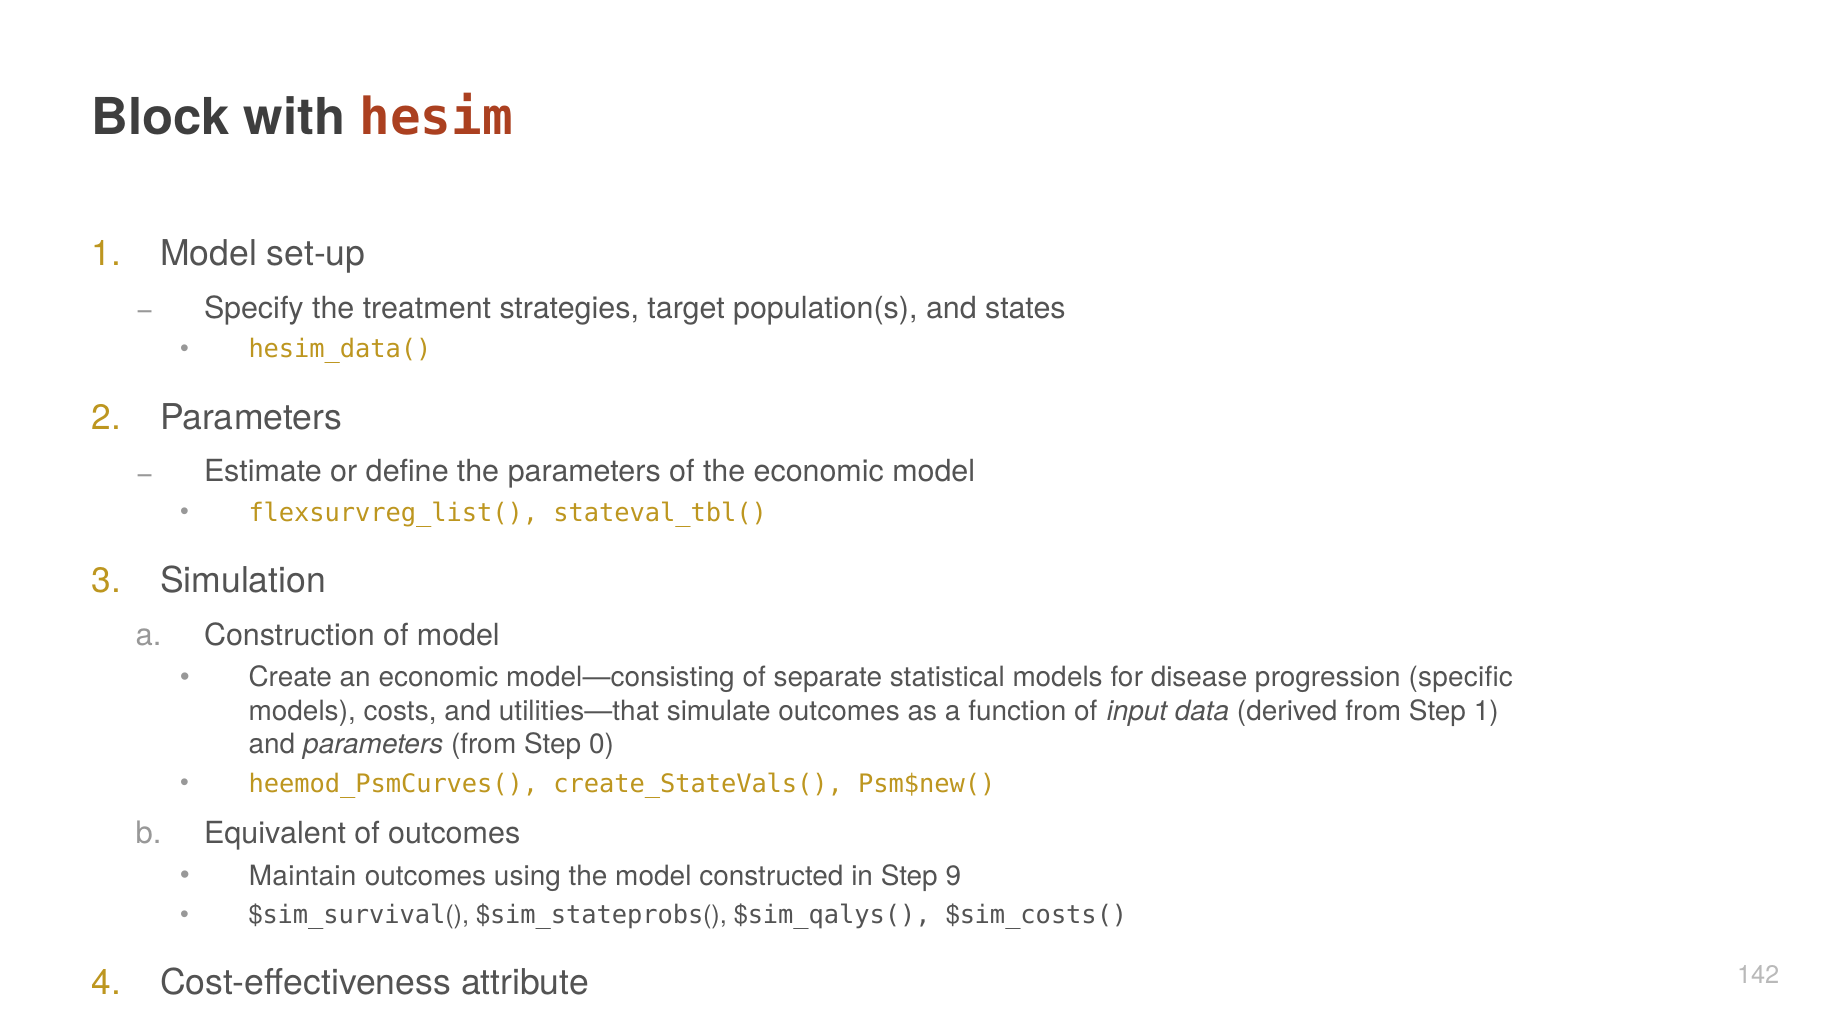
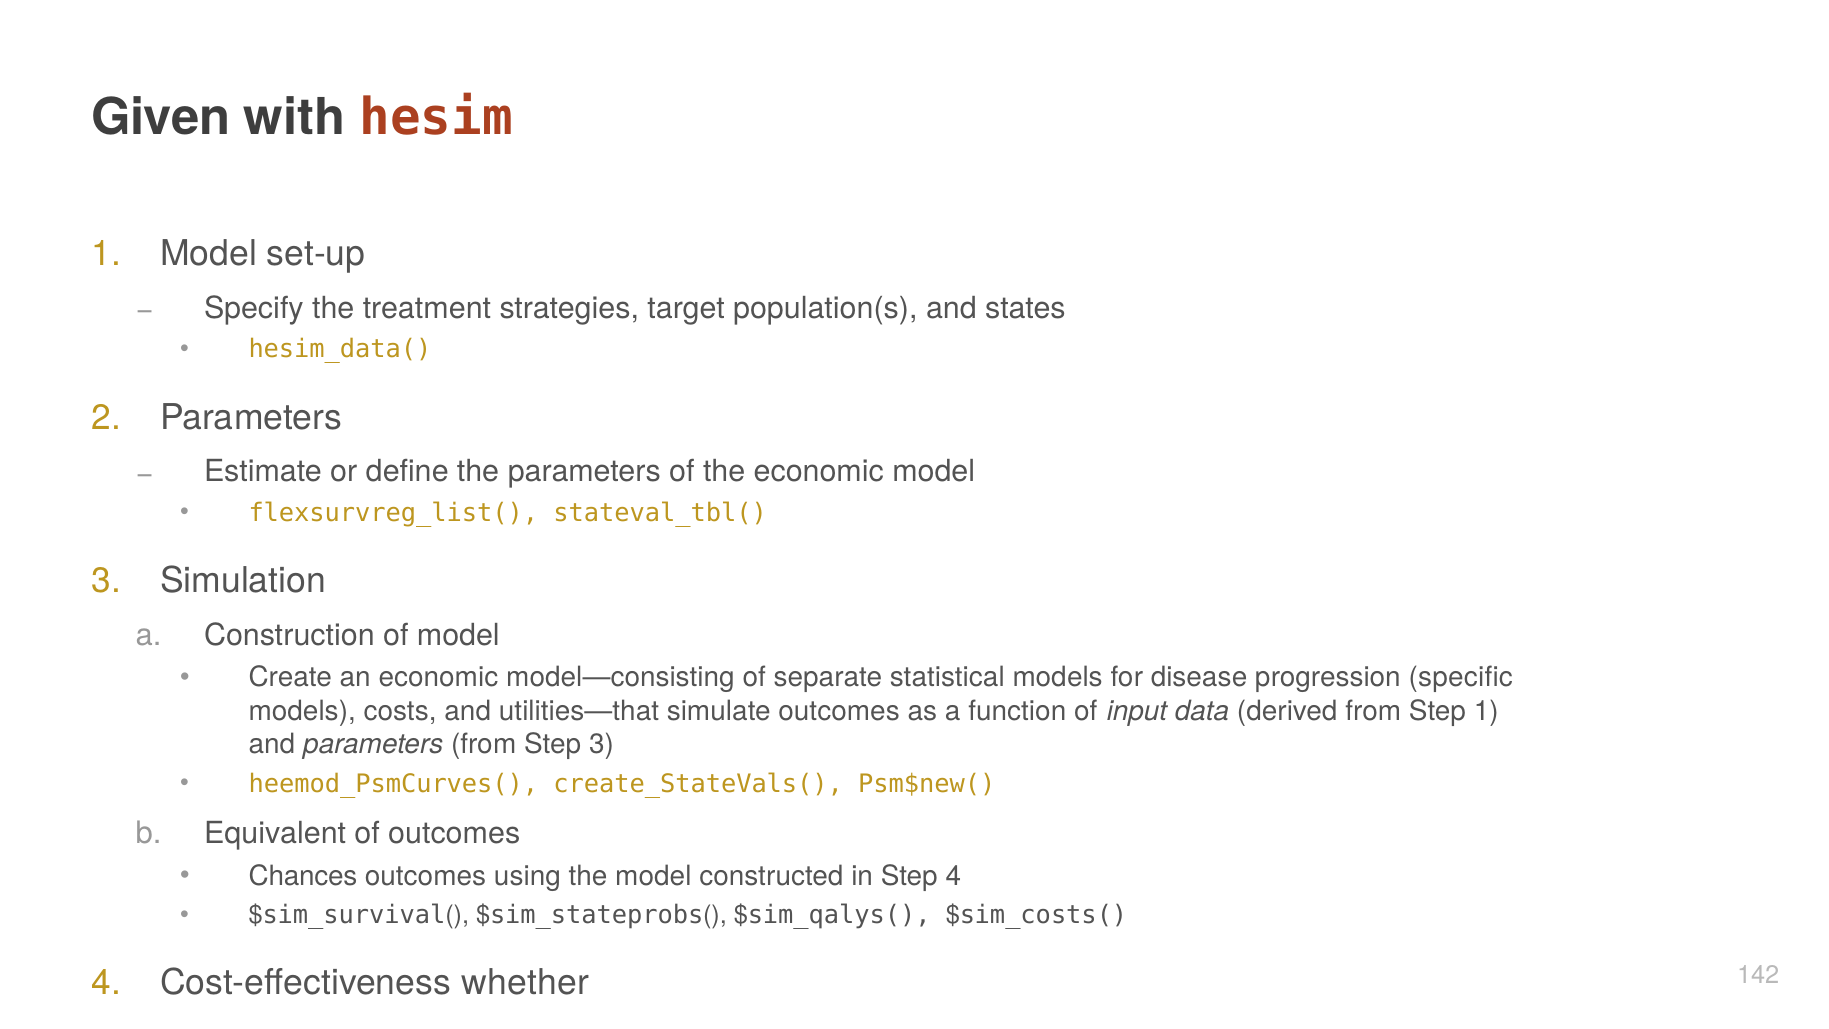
Block: Block -> Given
Step 0: 0 -> 3
Maintain: Maintain -> Chances
Step 9: 9 -> 4
attribute: attribute -> whether
